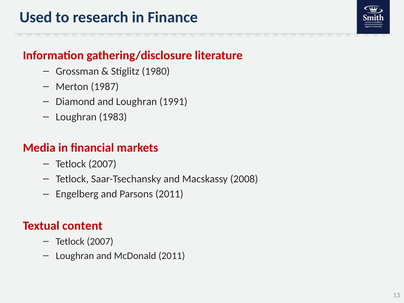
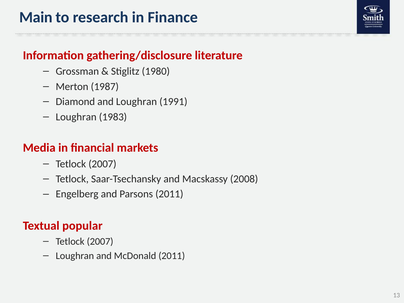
Used: Used -> Main
content: content -> popular
